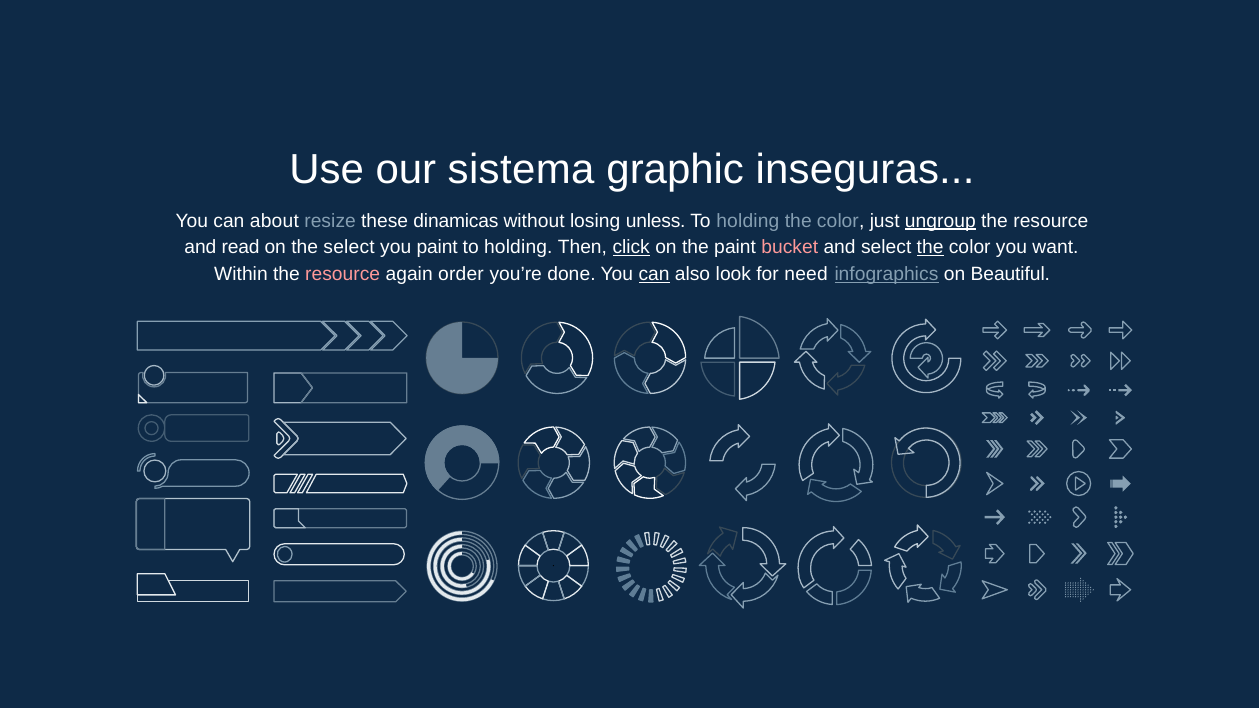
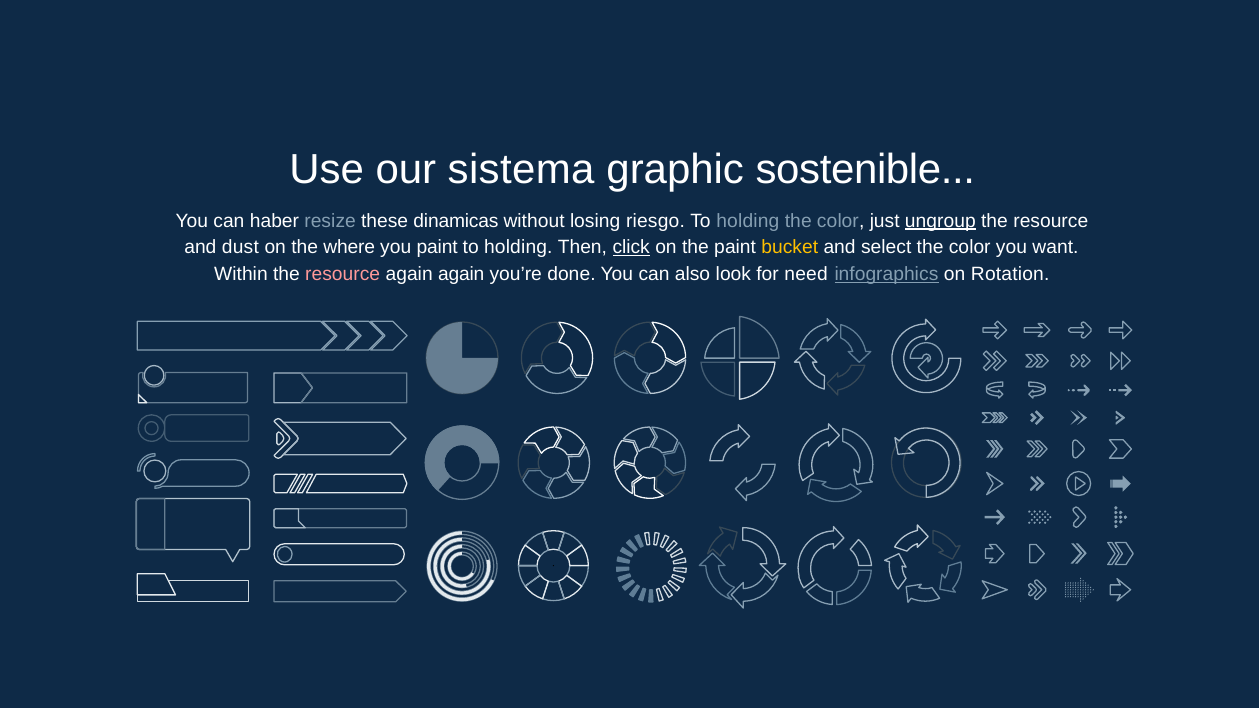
inseguras: inseguras -> sostenible
about: about -> haber
unless: unless -> riesgo
read: read -> dust
the select: select -> where
bucket colour: pink -> yellow
the at (930, 247) underline: present -> none
again order: order -> again
can at (654, 274) underline: present -> none
Beautiful: Beautiful -> Rotation
